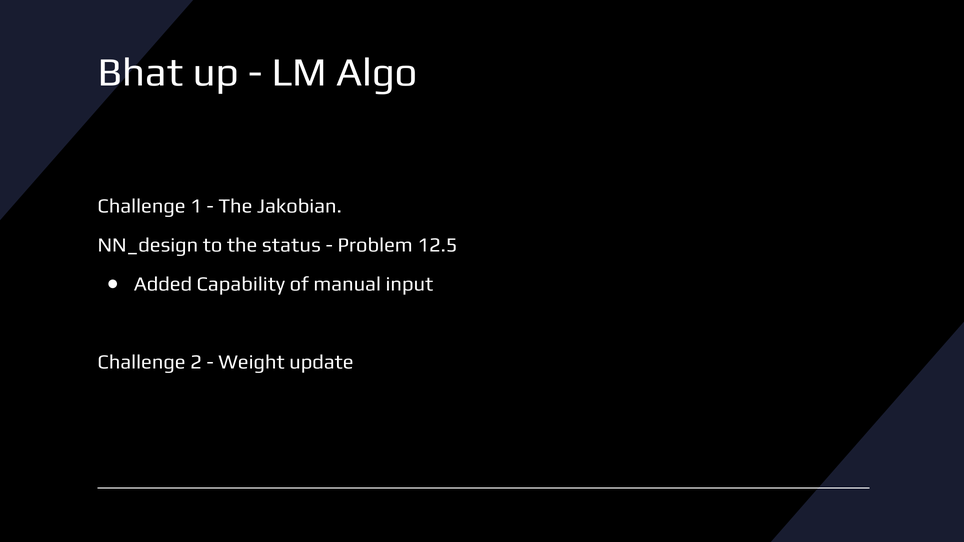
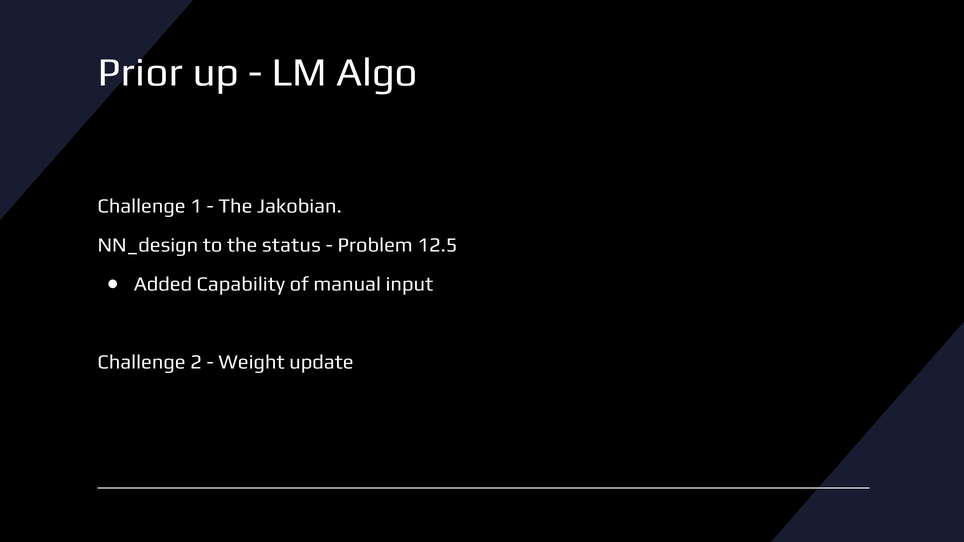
Bhat: Bhat -> Prior
